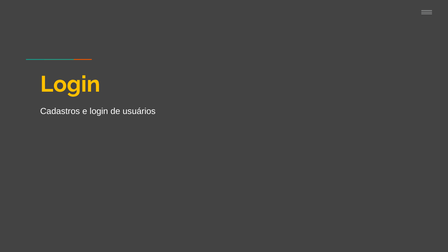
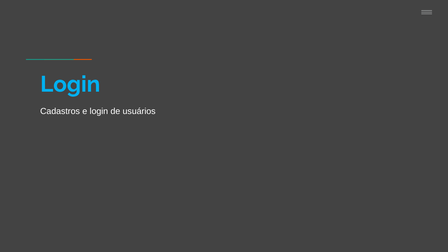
Login at (70, 84) colour: yellow -> light blue
